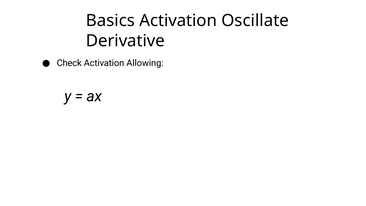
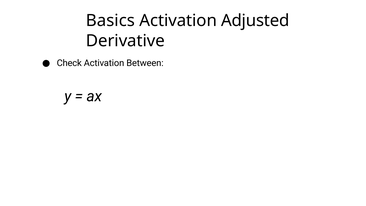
Oscillate: Oscillate -> Adjusted
Allowing: Allowing -> Between
